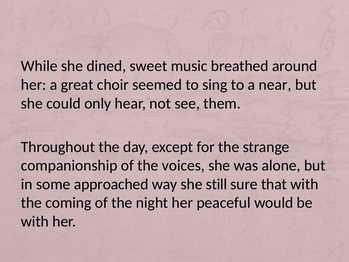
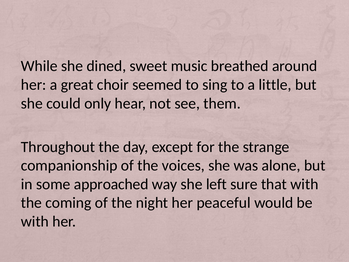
near: near -> little
still: still -> left
